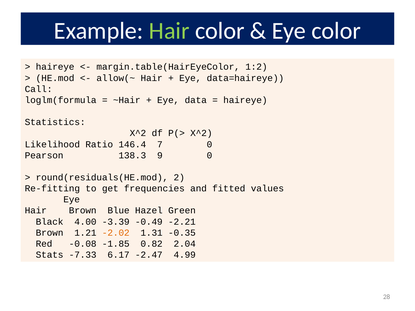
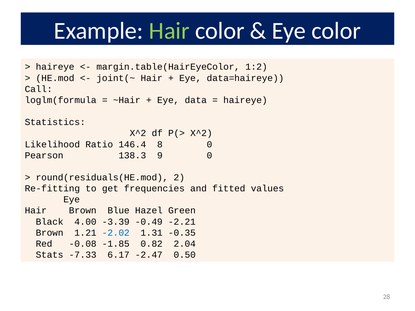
allow(~: allow(~ -> joint(~
7: 7 -> 8
-2.02 colour: orange -> blue
4.99: 4.99 -> 0.50
